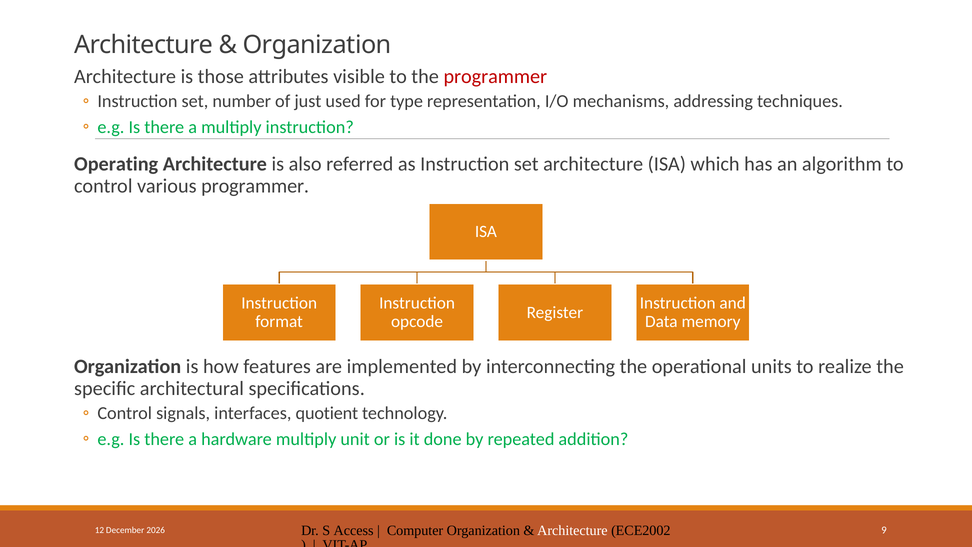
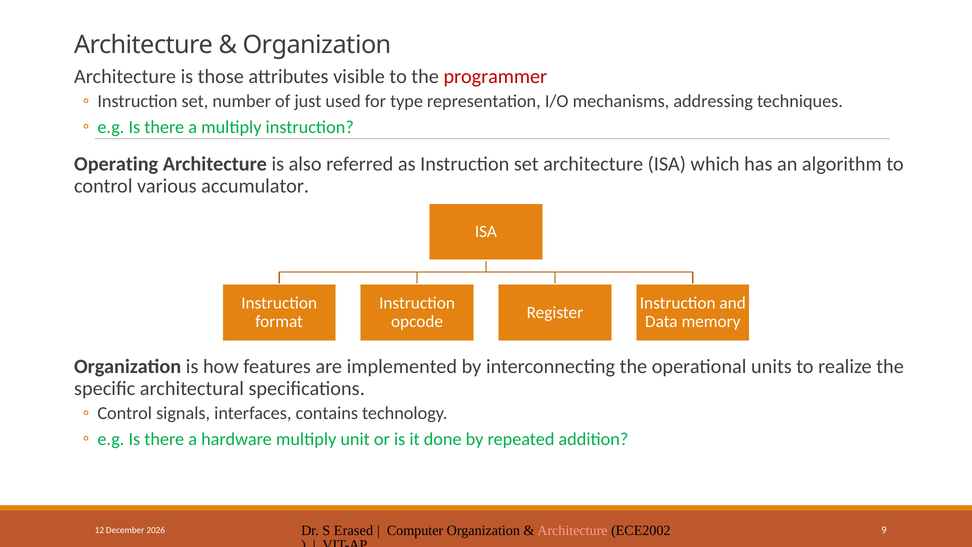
various programmer: programmer -> accumulator
quotient: quotient -> contains
Access: Access -> Erased
Architecture at (572, 530) colour: white -> pink
